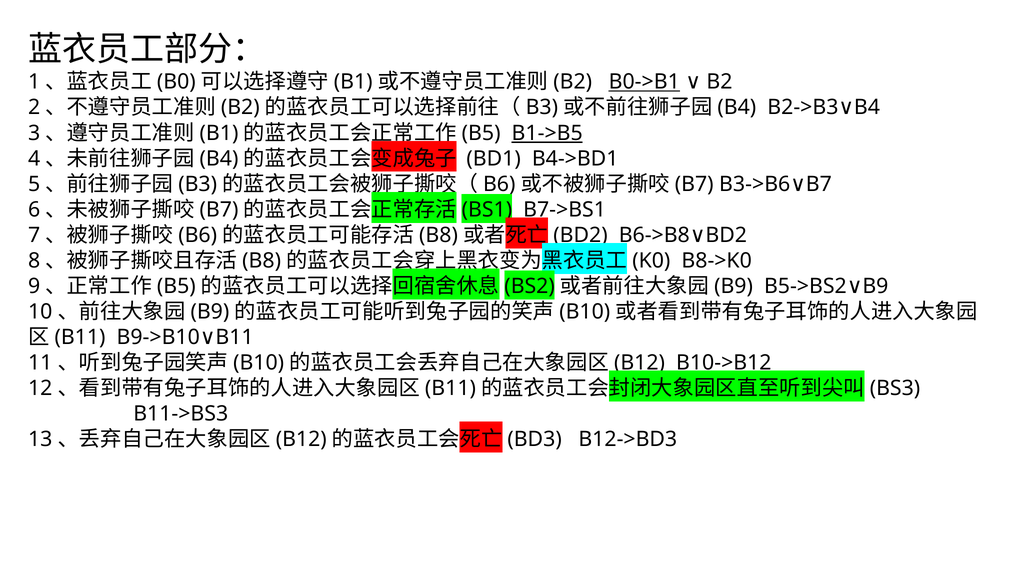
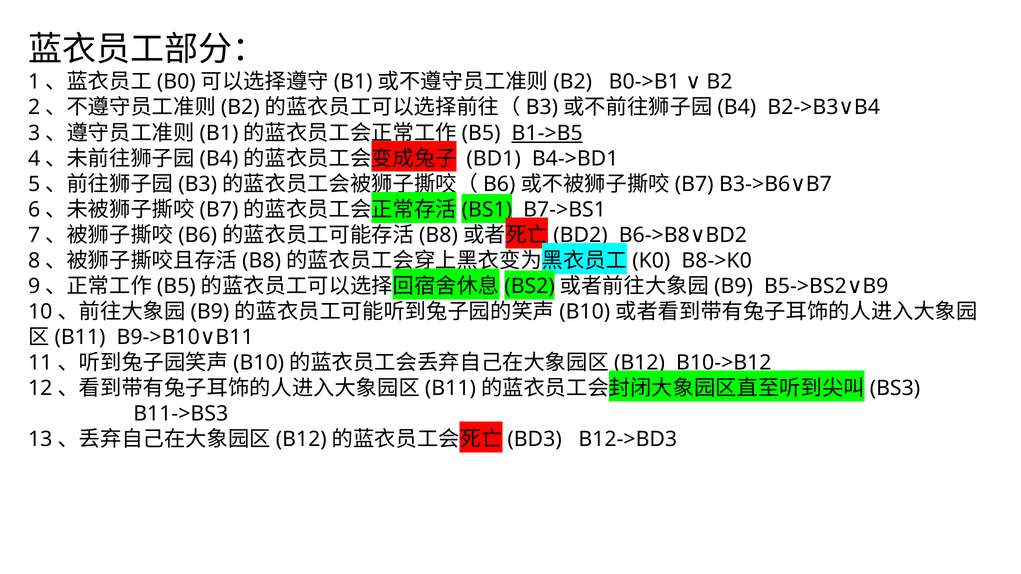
B0->B1 underline: present -> none
